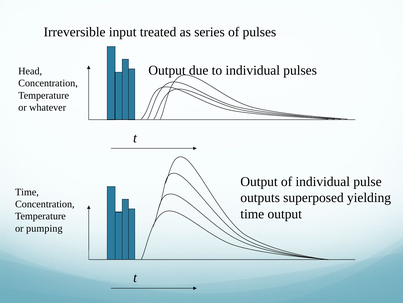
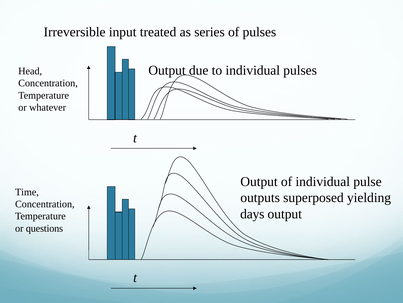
time at (252, 213): time -> days
pumping: pumping -> questions
